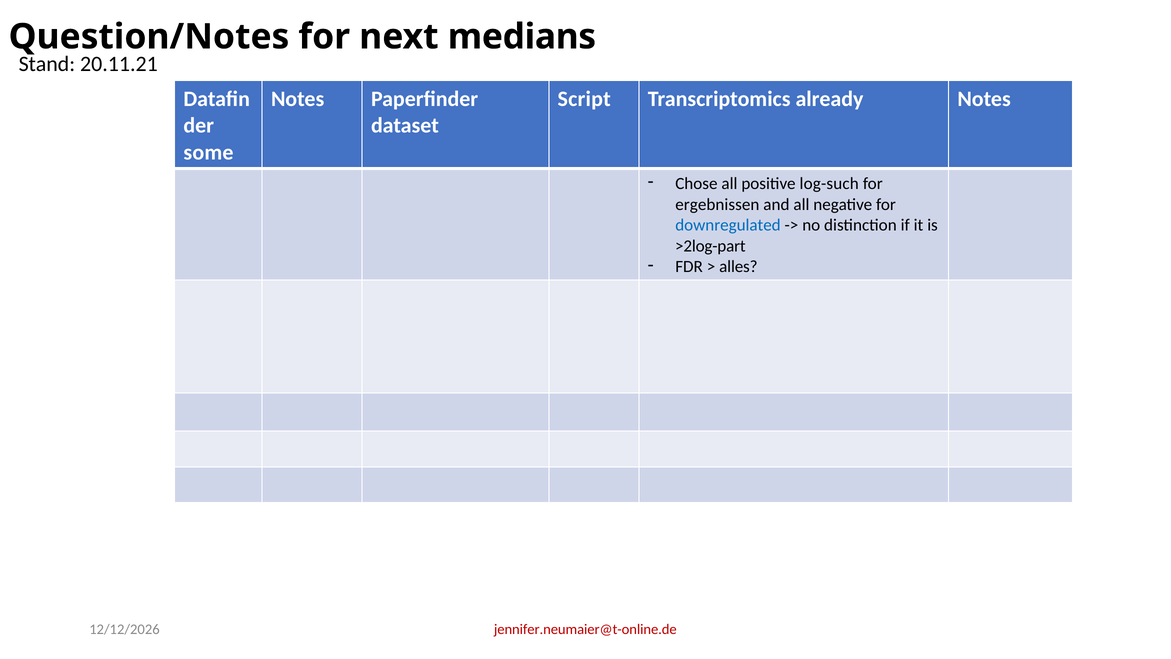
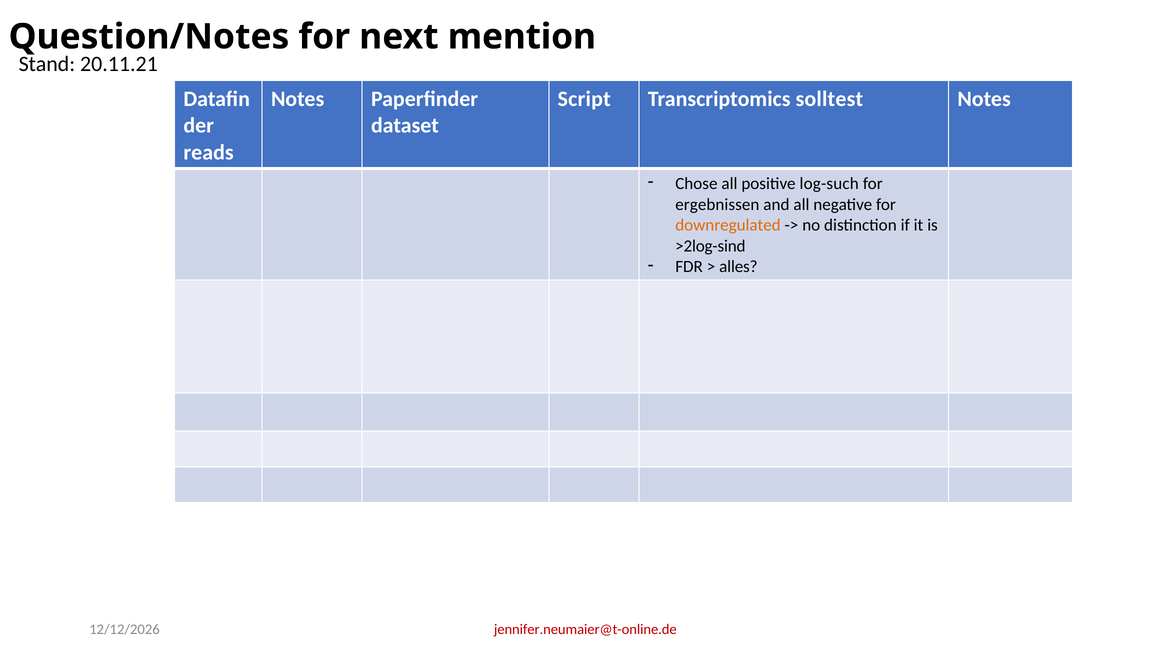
medians: medians -> mention
already: already -> solltest
some: some -> reads
downregulated colour: blue -> orange
>2log-part: >2log-part -> >2log-sind
